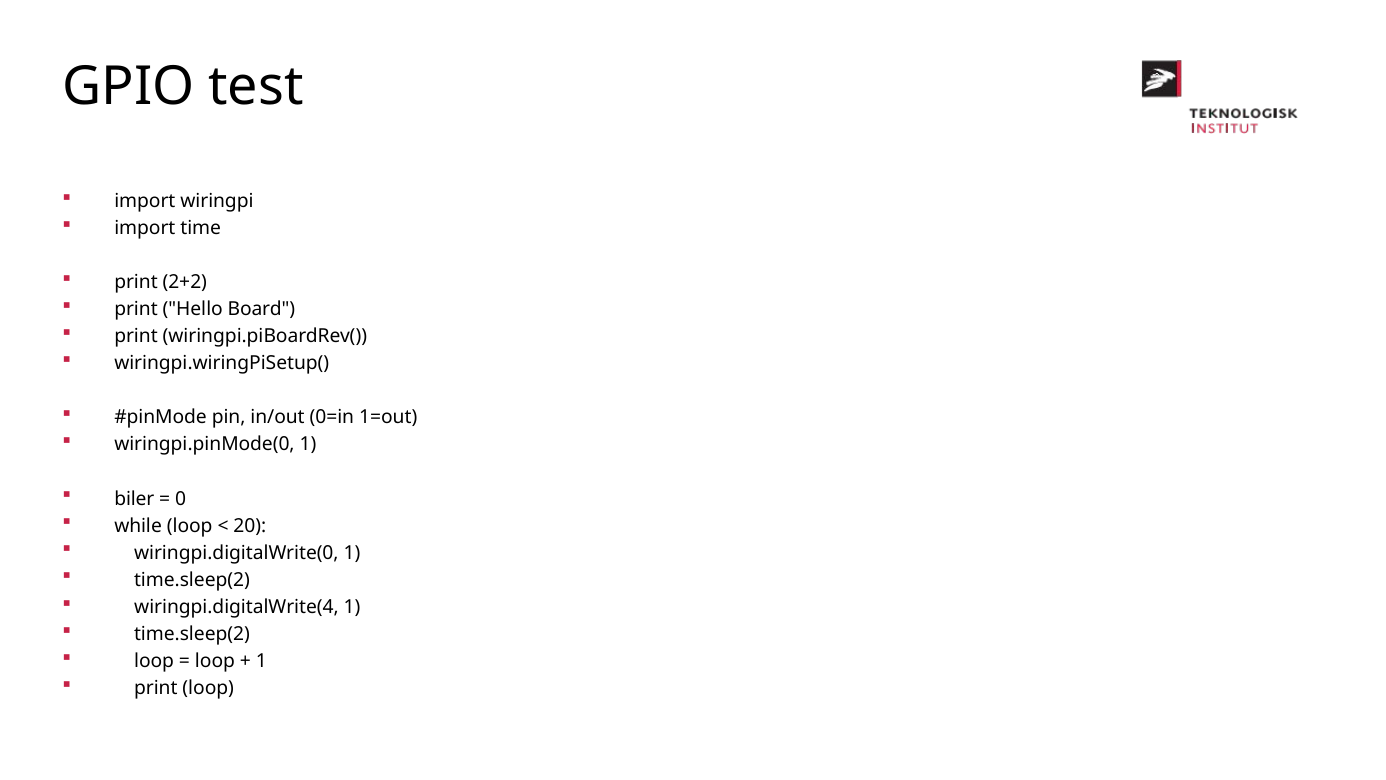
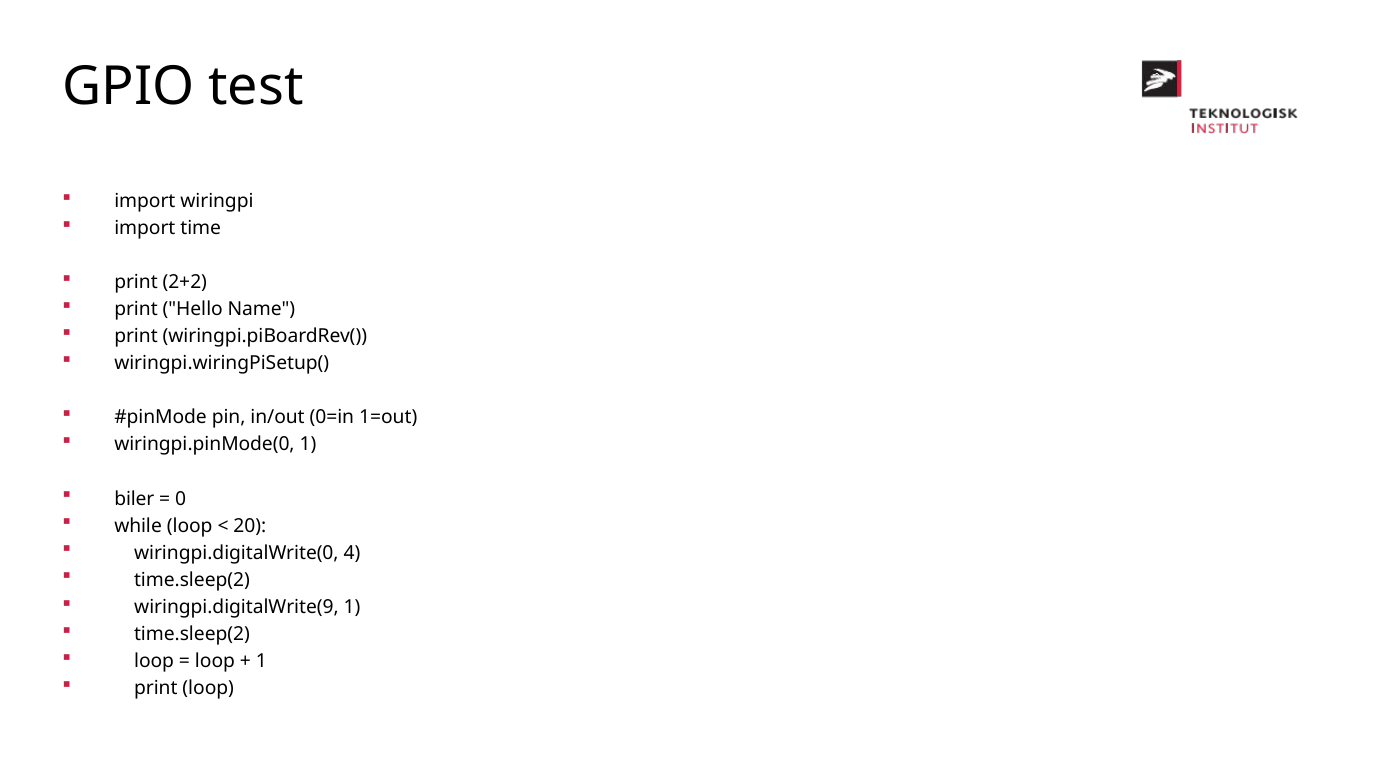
Board: Board -> Name
wiringpi.digitalWrite(0 1: 1 -> 4
wiringpi.digitalWrite(4: wiringpi.digitalWrite(4 -> wiringpi.digitalWrite(9
